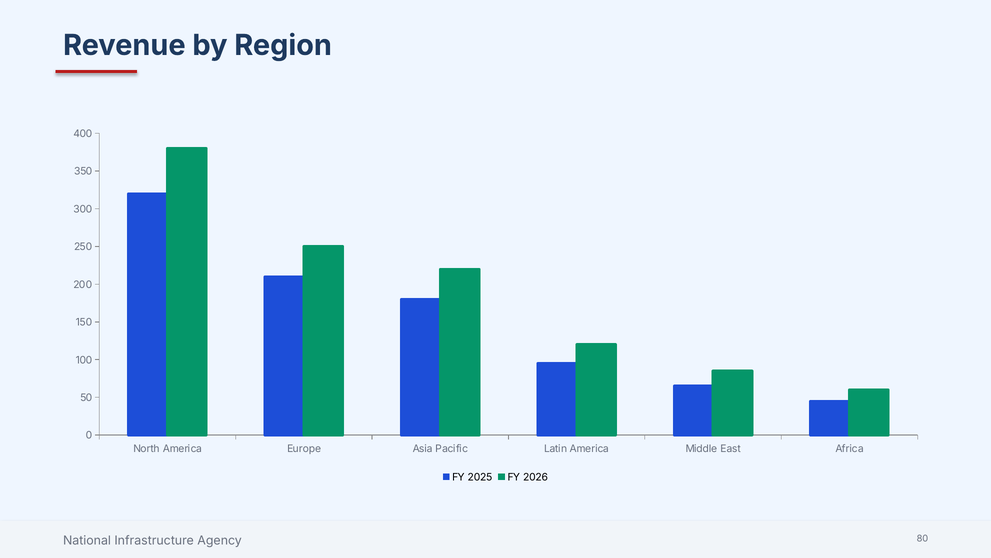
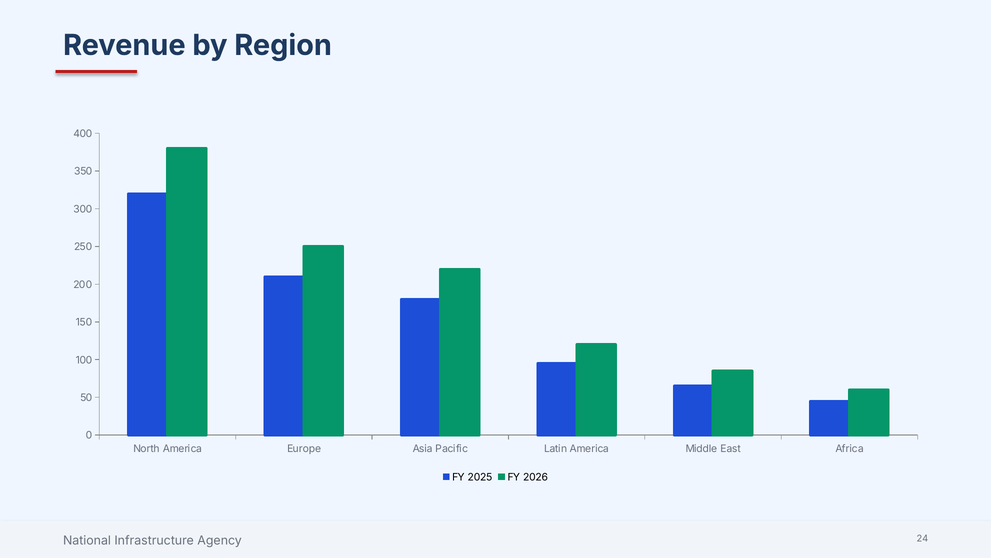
80: 80 -> 24
